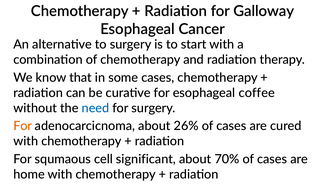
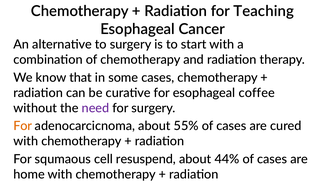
Galloway: Galloway -> Teaching
need colour: blue -> purple
26%: 26% -> 55%
significant: significant -> resuspend
70%: 70% -> 44%
